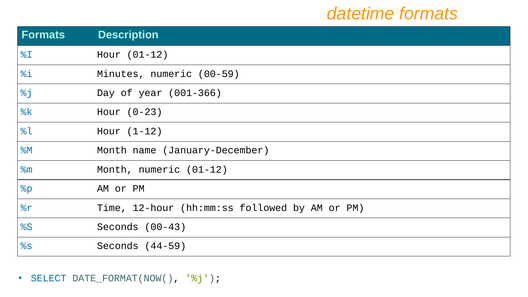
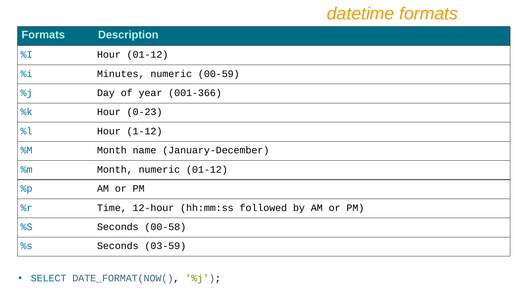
00-43: 00-43 -> 00-58
44-59: 44-59 -> 03-59
